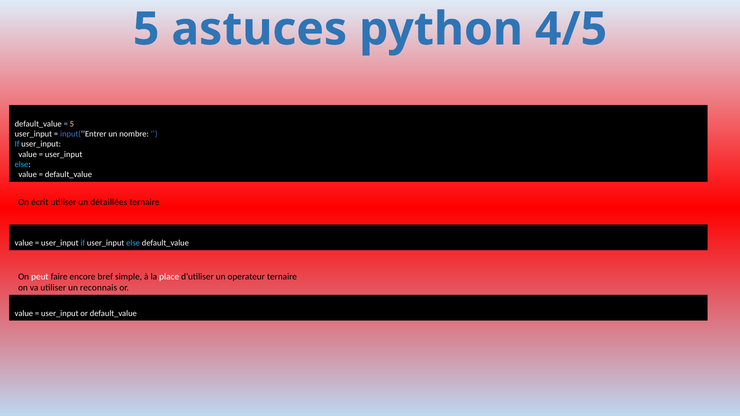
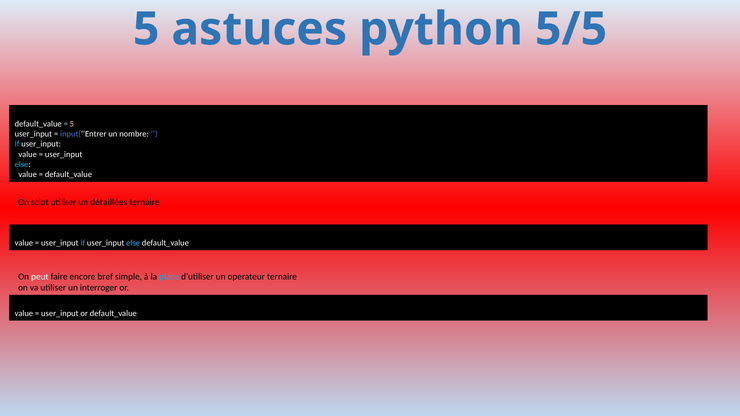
4/5: 4/5 -> 5/5
écrit: écrit -> scipt
place colour: white -> light blue
reconnais: reconnais -> interroger
